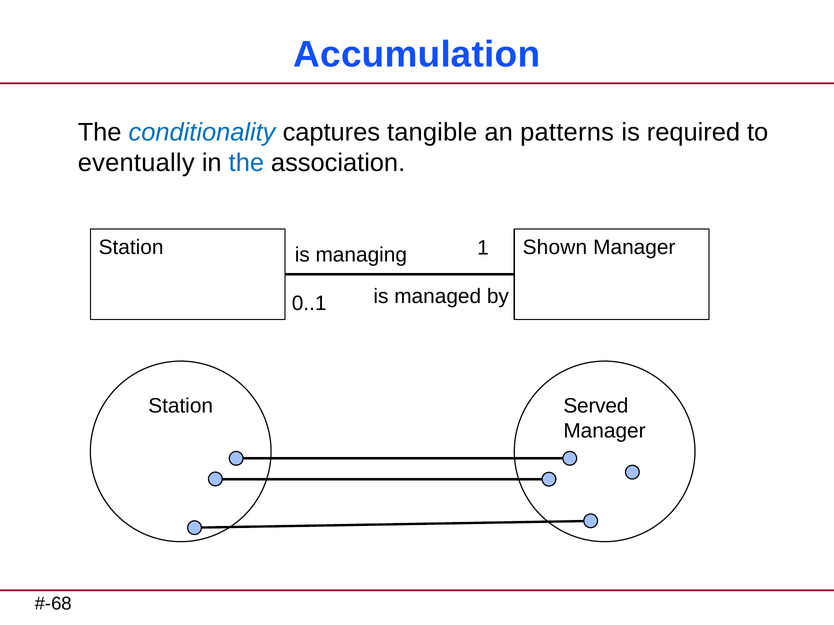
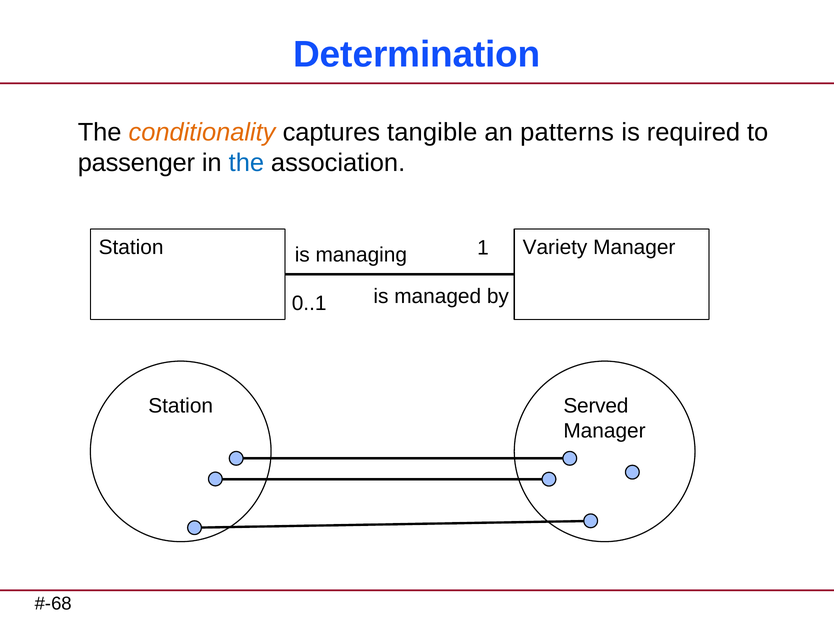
Accumulation: Accumulation -> Determination
conditionality colour: blue -> orange
eventually: eventually -> passenger
Shown: Shown -> Variety
